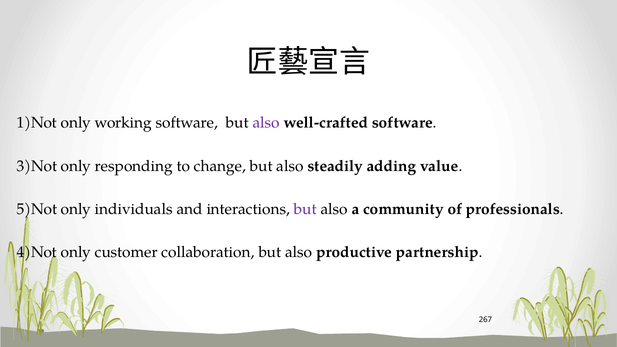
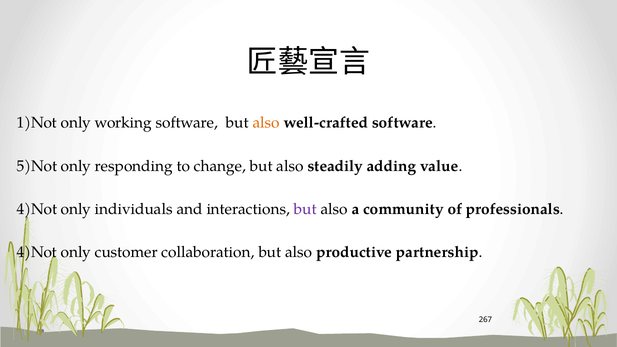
also at (266, 123) colour: purple -> orange
3)Not: 3)Not -> 5)Not
5)Not at (37, 209): 5)Not -> 4)Not
